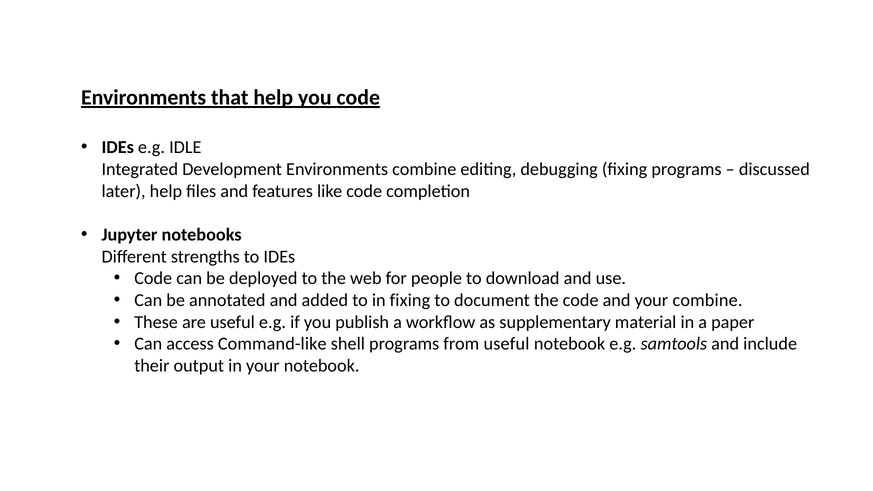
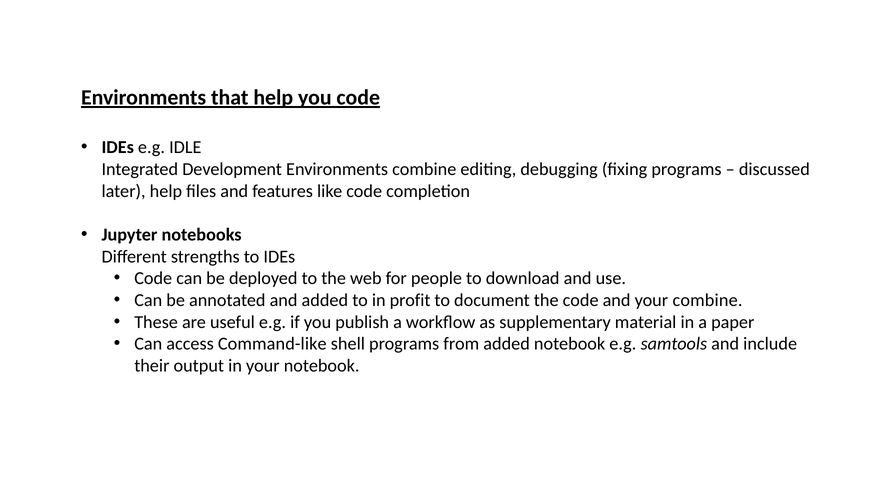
in fixing: fixing -> profit
from useful: useful -> added
